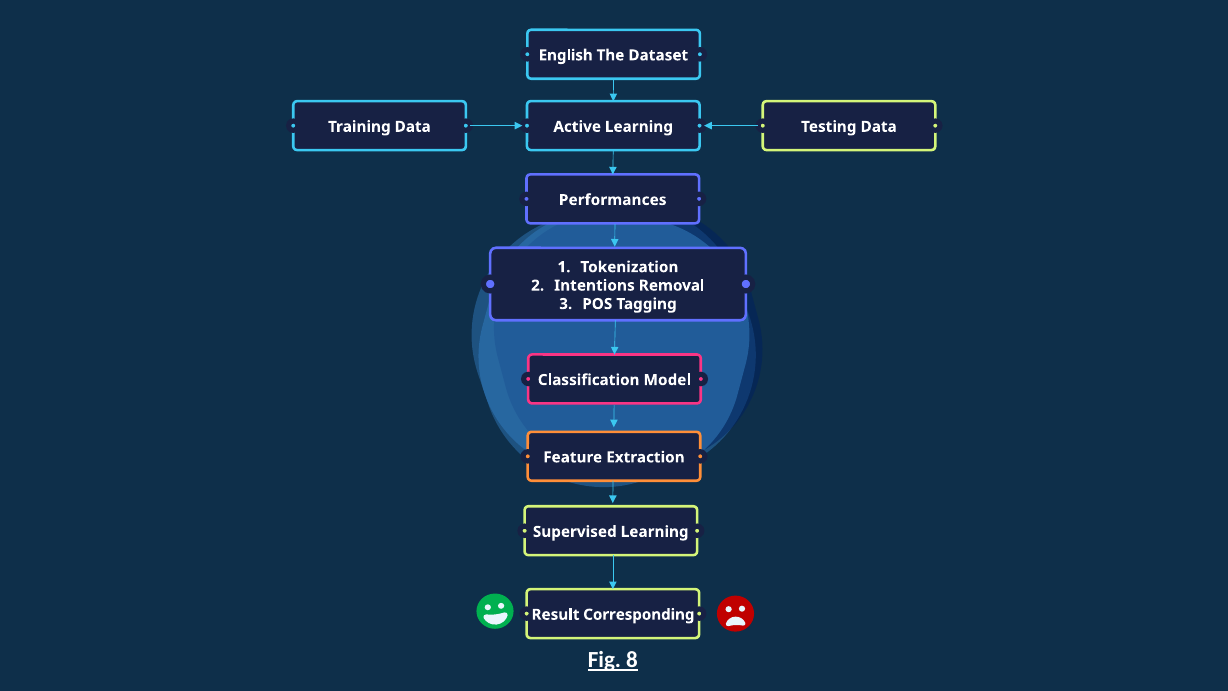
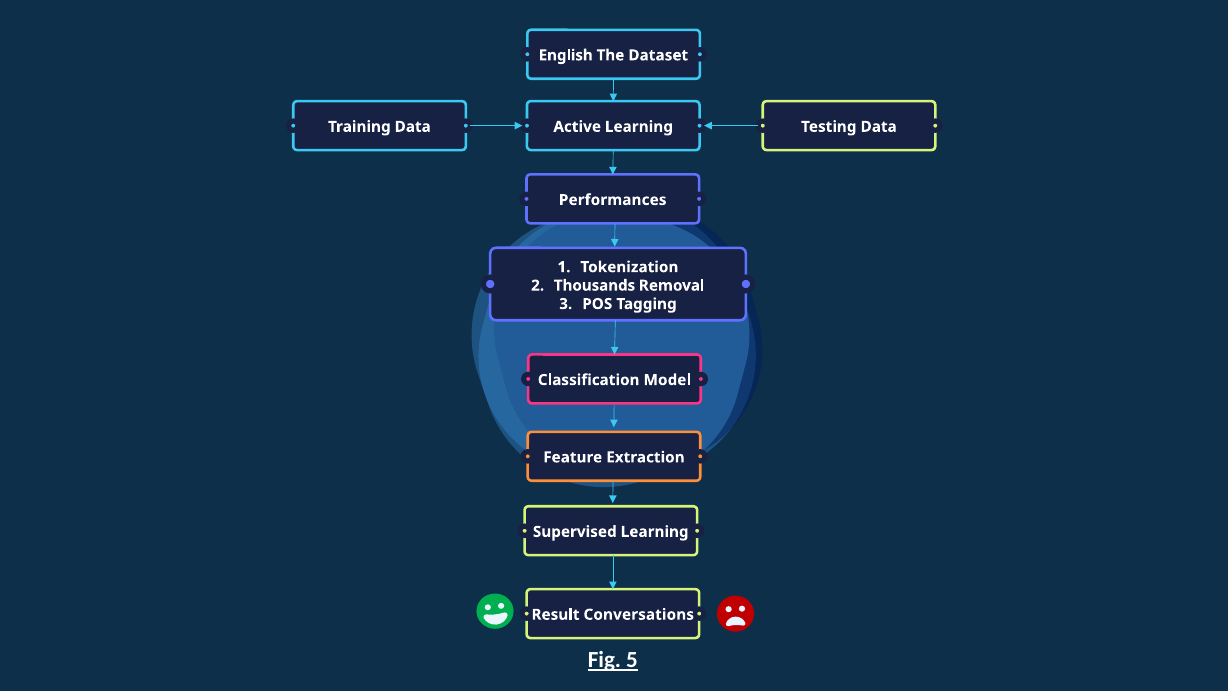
Intentions: Intentions -> Thousands
Corresponding: Corresponding -> Conversations
8: 8 -> 5
